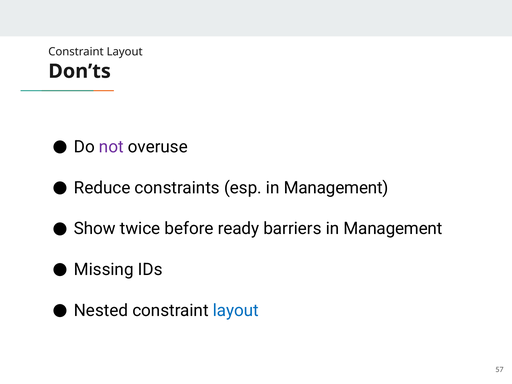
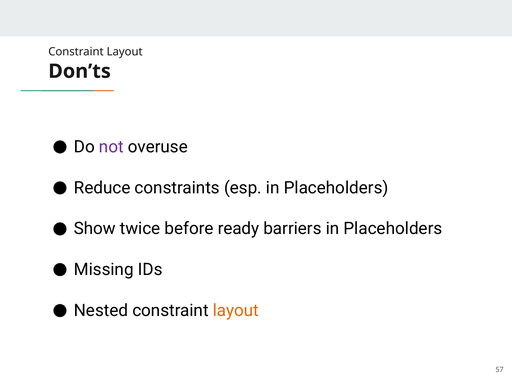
esp in Management: Management -> Placeholders
barriers in Management: Management -> Placeholders
layout at (236, 311) colour: blue -> orange
